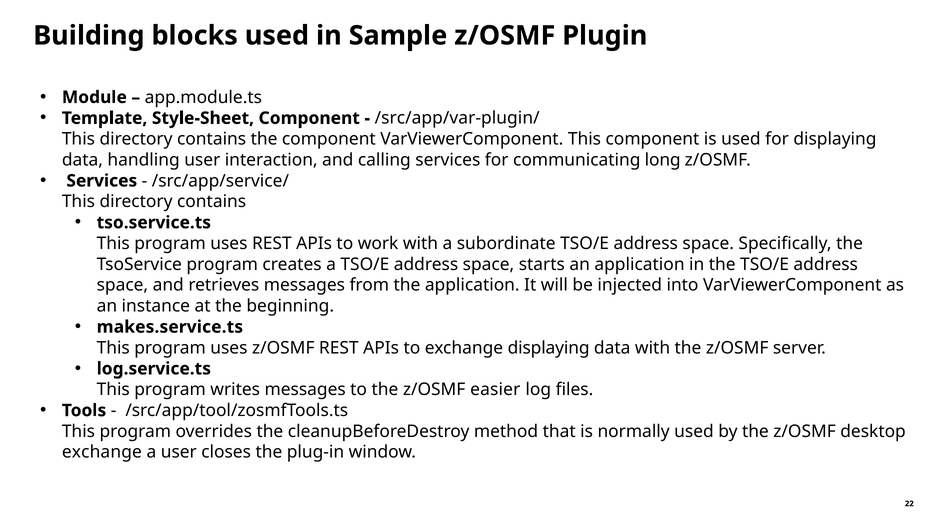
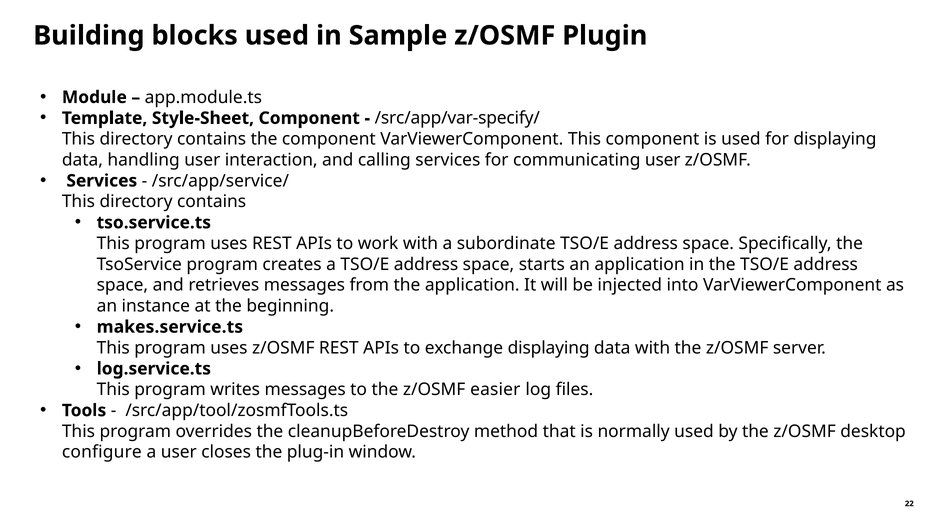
/src/app/var-plugin/: /src/app/var-plugin/ -> /src/app/var-specify/
communicating long: long -> user
exchange at (102, 452): exchange -> configure
